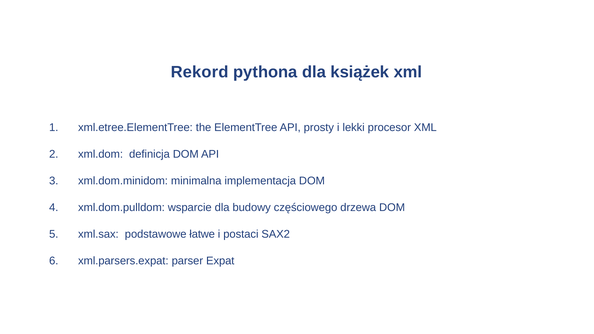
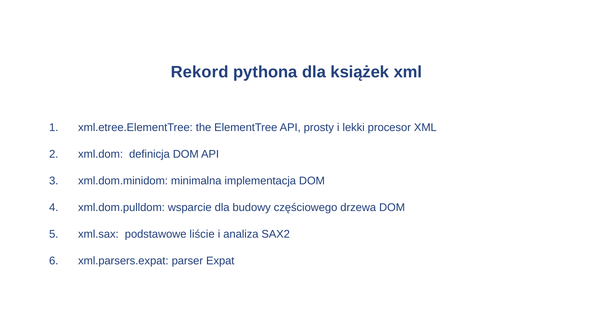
łatwe: łatwe -> liście
postaci: postaci -> analiza
